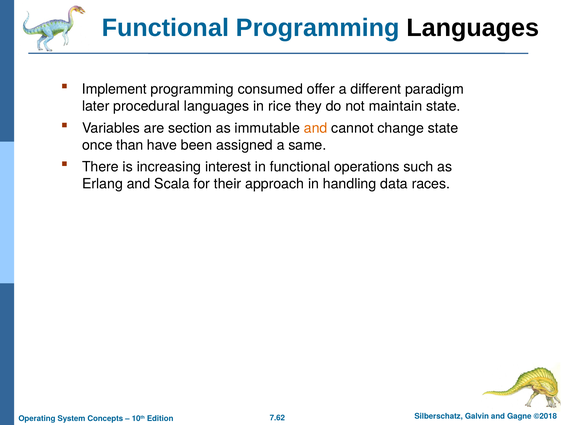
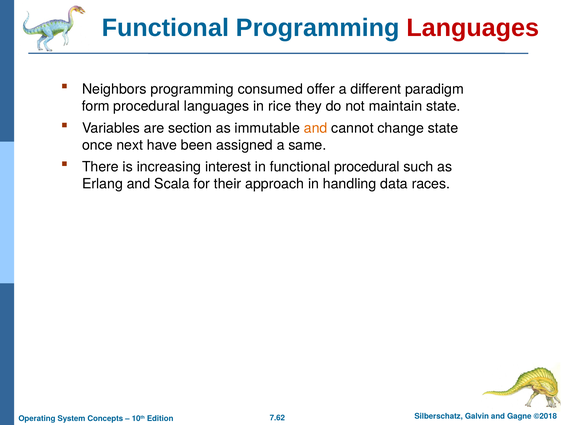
Languages at (473, 28) colour: black -> red
Implement: Implement -> Neighbors
later: later -> form
than: than -> next
functional operations: operations -> procedural
